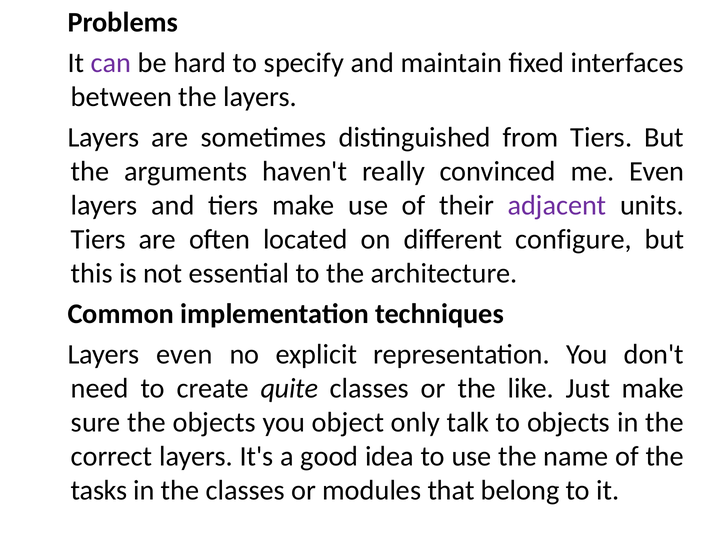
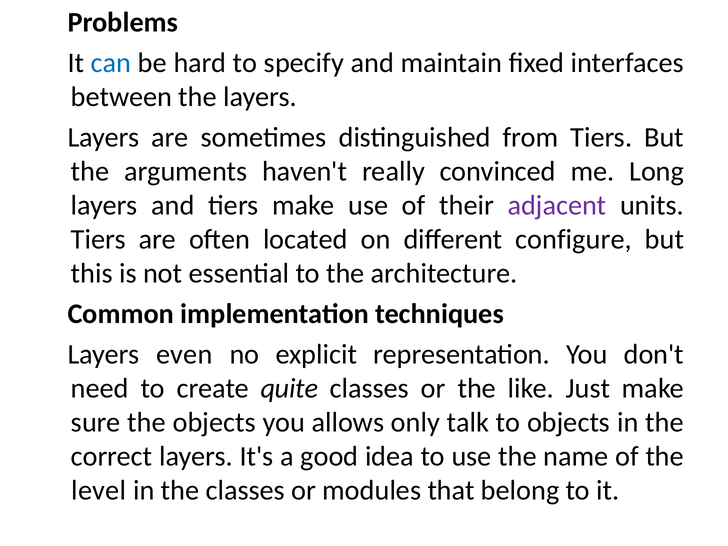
can colour: purple -> blue
me Even: Even -> Long
object: object -> allows
tasks: tasks -> level
